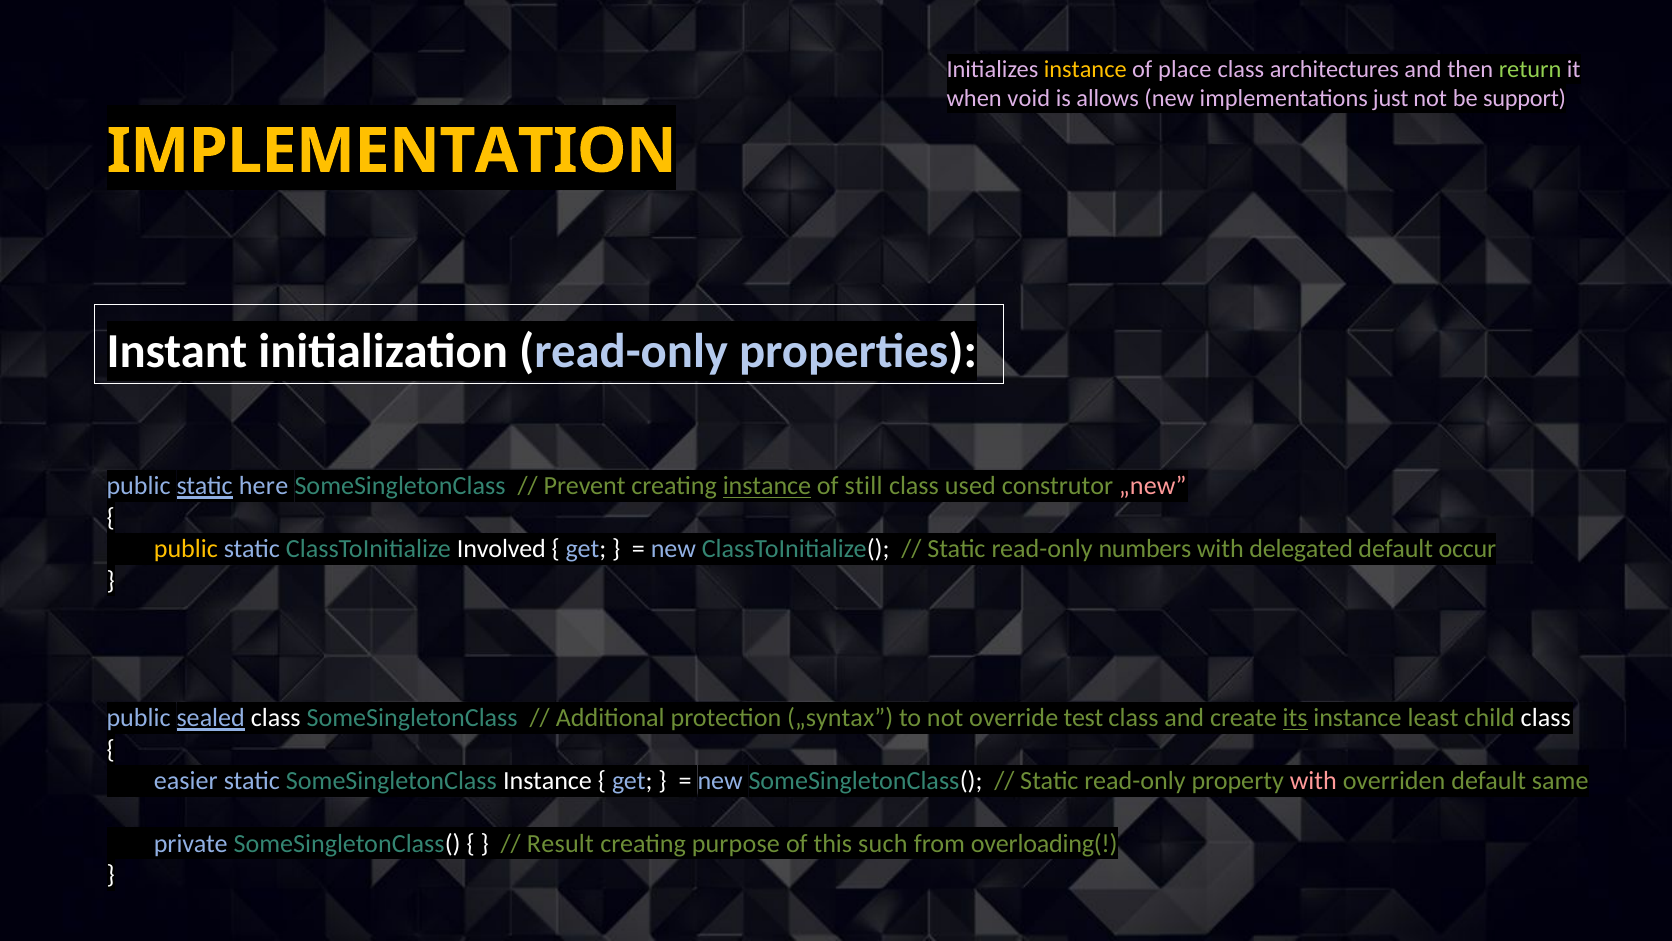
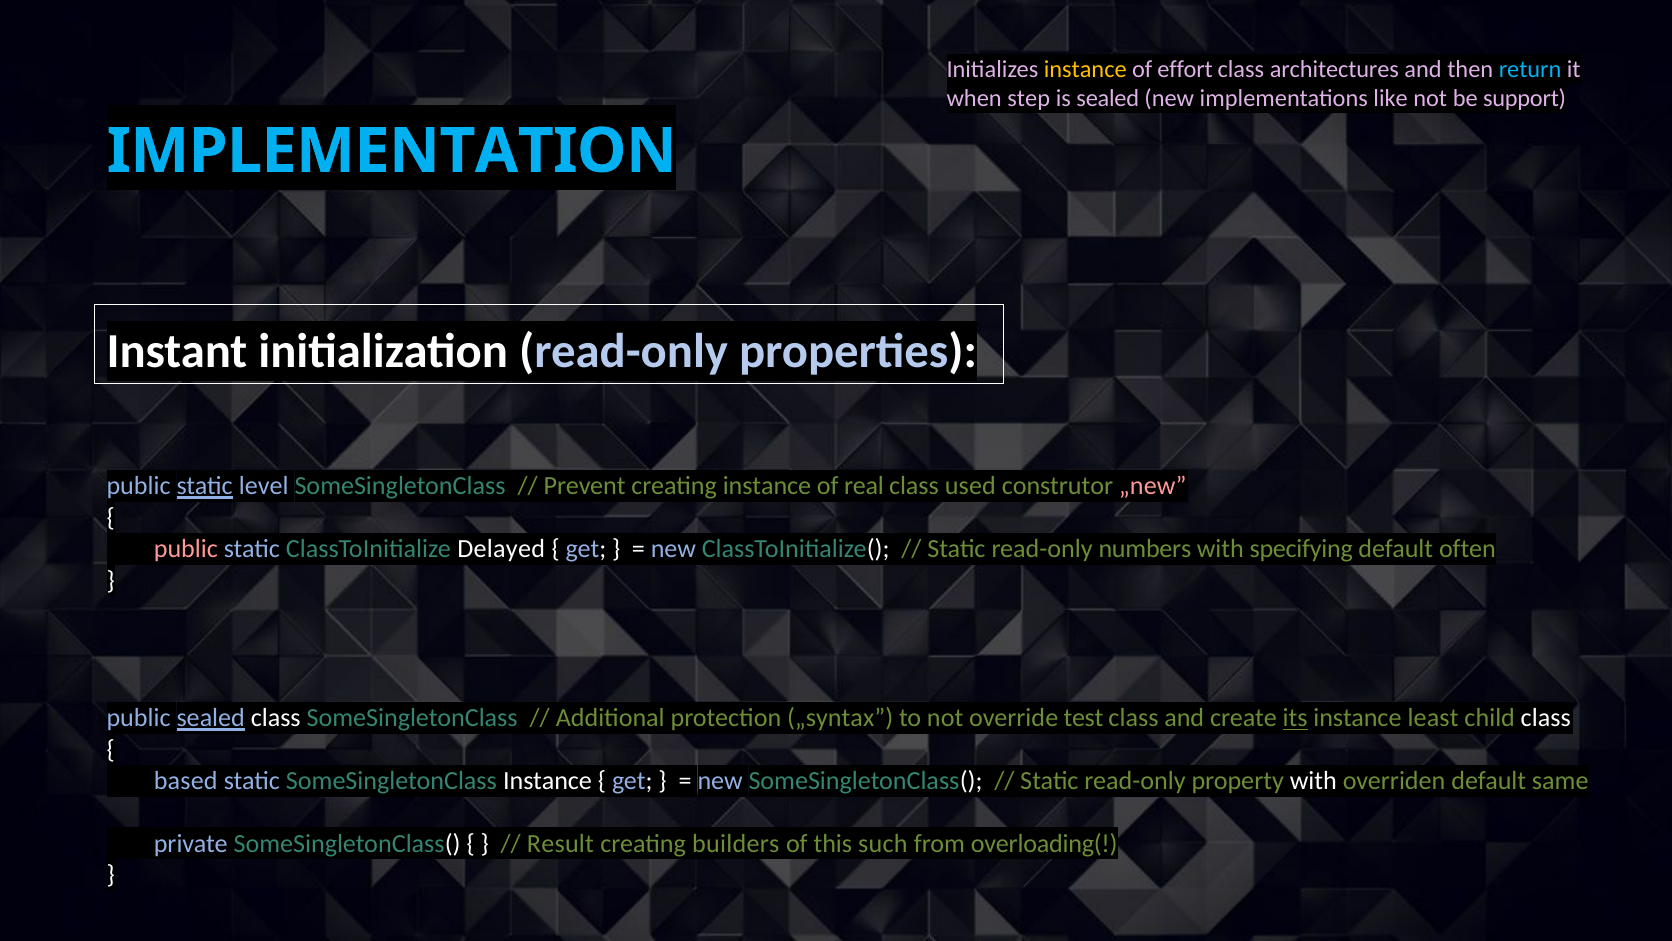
place: place -> effort
return colour: light green -> light blue
void: void -> step
is allows: allows -> sealed
just: just -> like
IMPLEMENTATION colour: yellow -> light blue
here: here -> level
instance at (767, 486) underline: present -> none
still: still -> real
public at (186, 549) colour: yellow -> pink
Involved: Involved -> Delayed
delegated: delegated -> specifying
occur: occur -> often
easier: easier -> based
with at (1313, 780) colour: pink -> white
purpose: purpose -> builders
